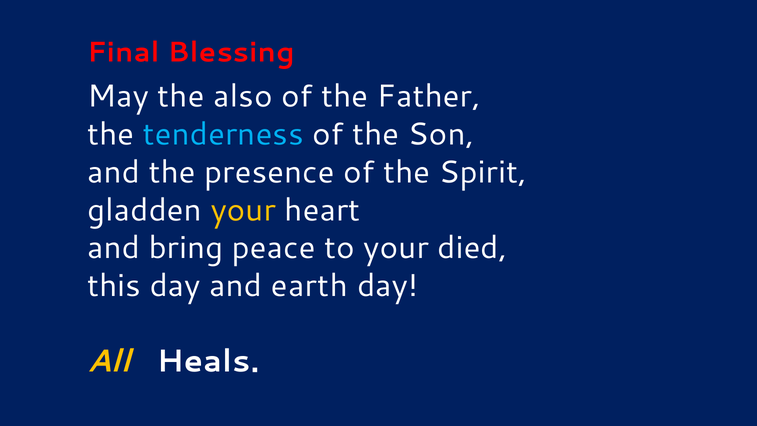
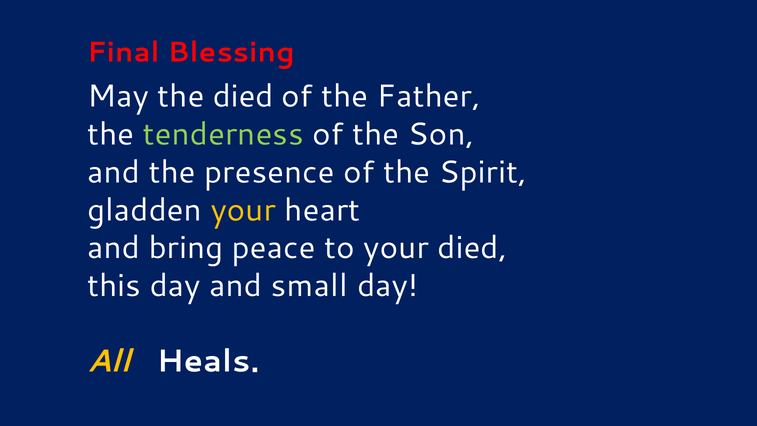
the also: also -> died
tenderness colour: light blue -> light green
earth: earth -> small
